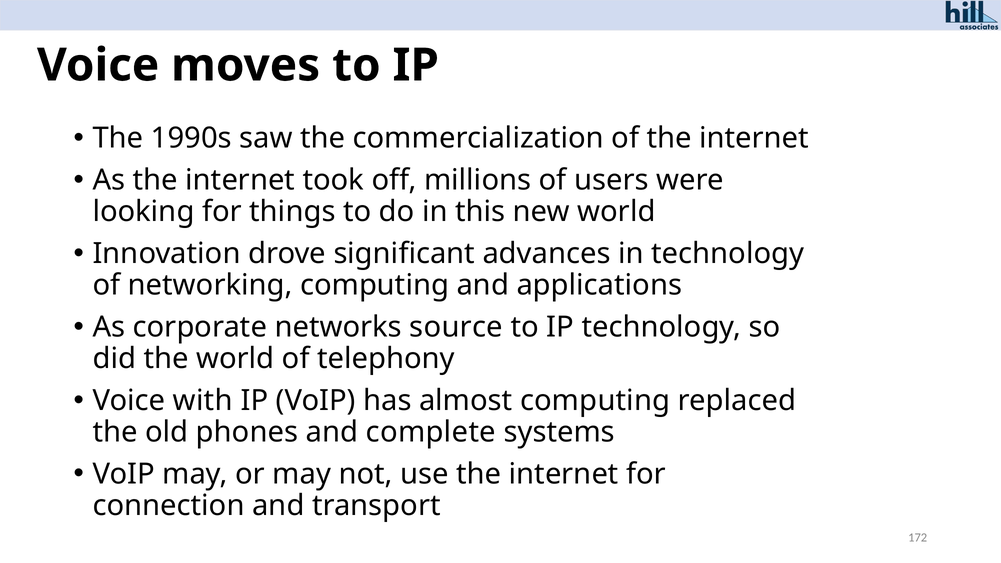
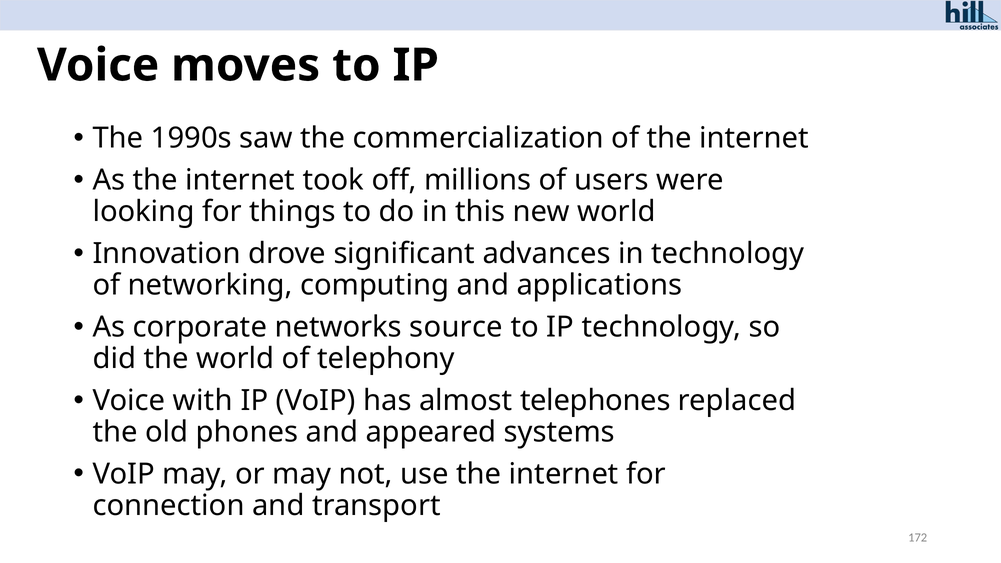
almost computing: computing -> telephones
complete: complete -> appeared
